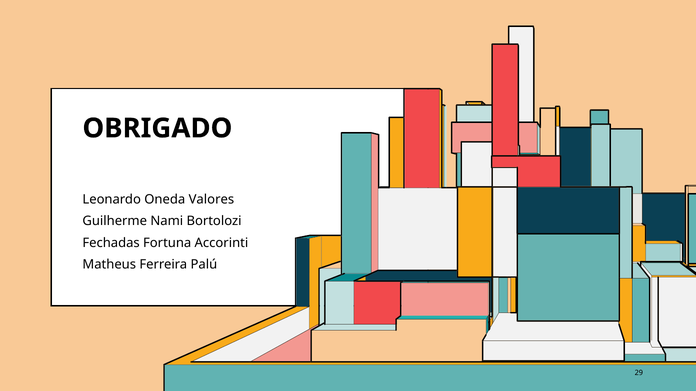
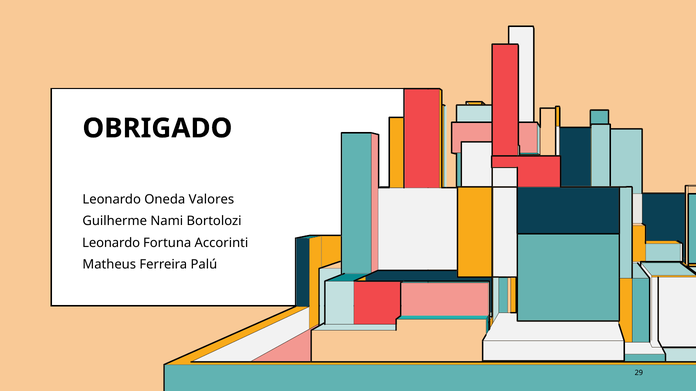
Fechadas at (111, 243): Fechadas -> Leonardo
